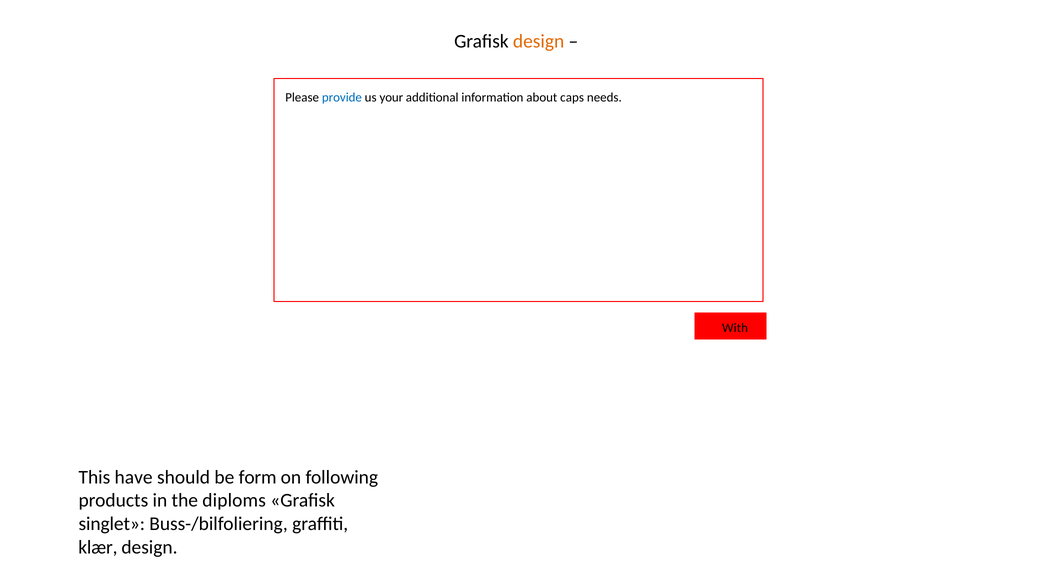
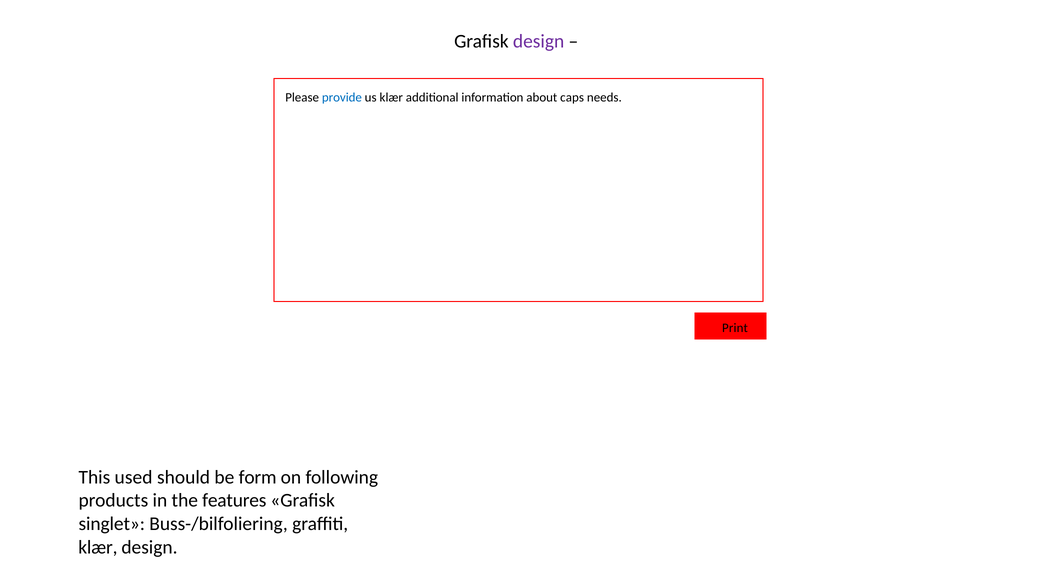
design at (539, 42) colour: orange -> purple
us your: your -> klær
With: With -> Print
have: have -> used
the diploms: diploms -> features
